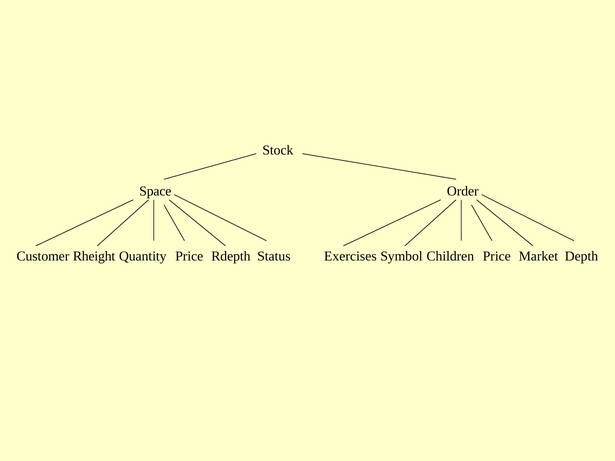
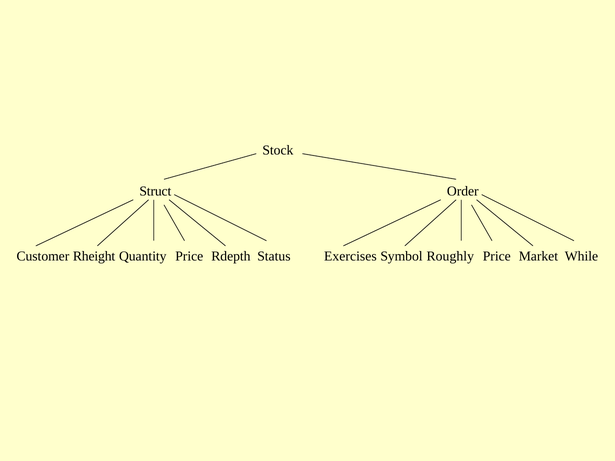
Space: Space -> Struct
Children: Children -> Roughly
Depth: Depth -> While
